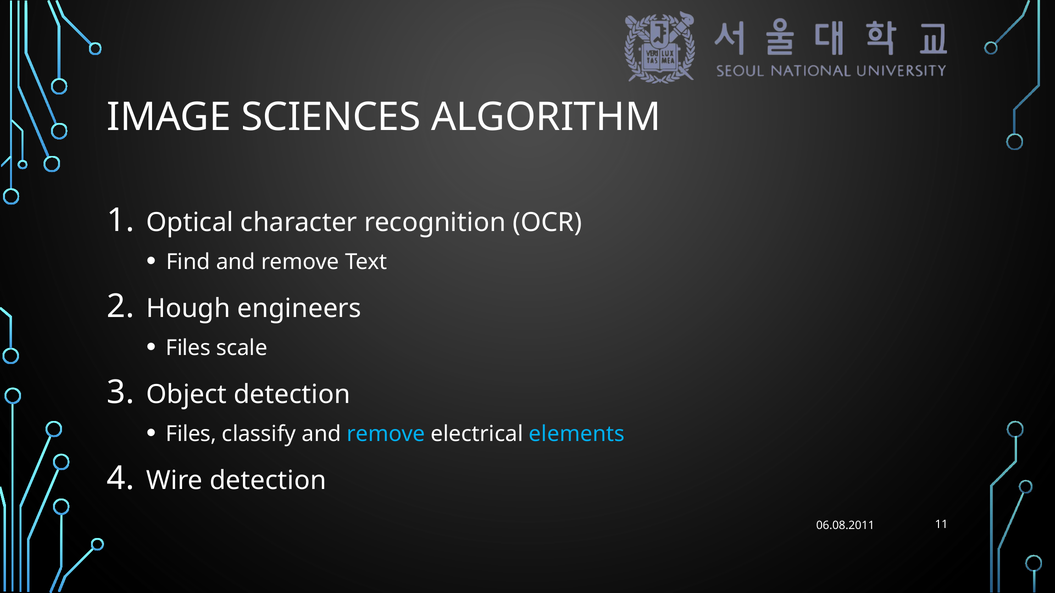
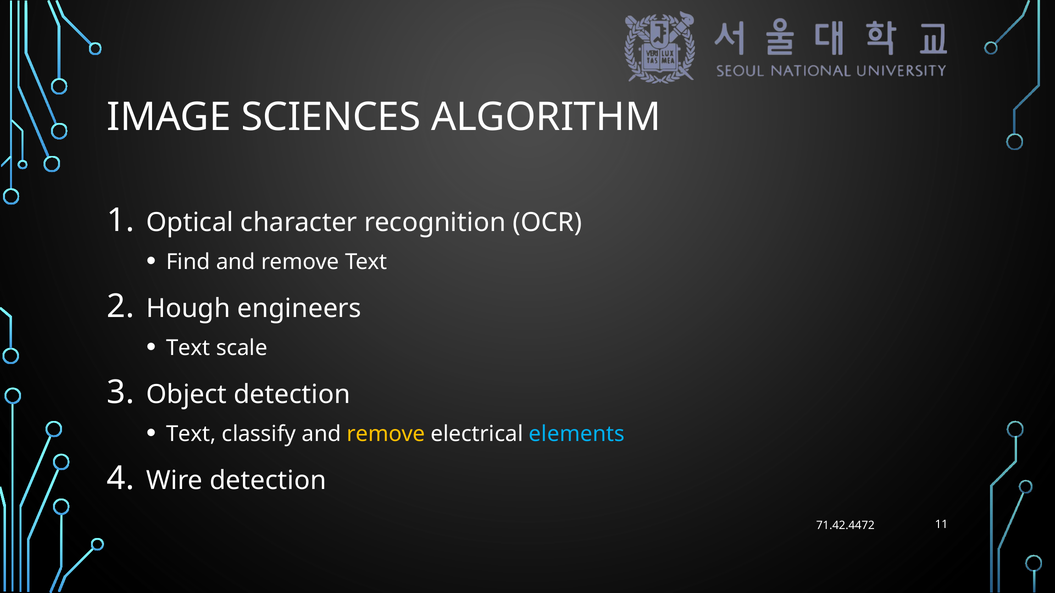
Files at (188, 348): Files -> Text
Files at (191, 434): Files -> Text
remove at (386, 434) colour: light blue -> yellow
06.08.2011: 06.08.2011 -> 71.42.4472
